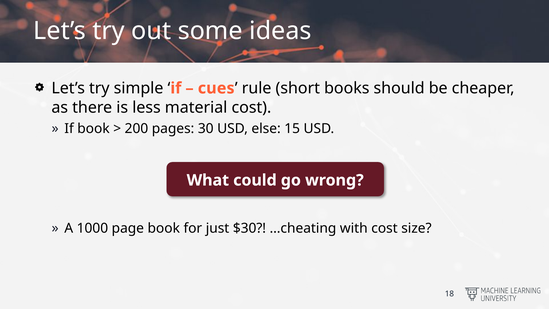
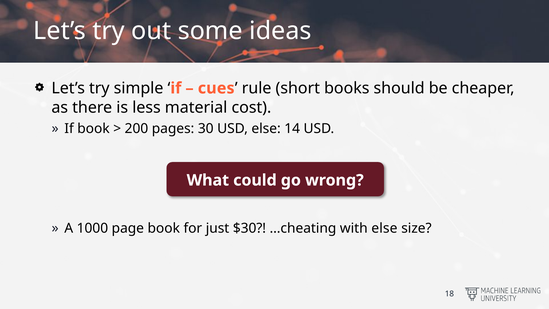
15: 15 -> 14
with cost: cost -> else
